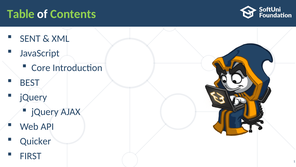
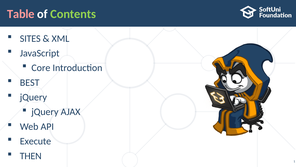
Table colour: light green -> pink
SENT: SENT -> SITES
Quicker: Quicker -> Execute
FIRST: FIRST -> THEN
